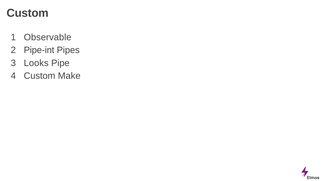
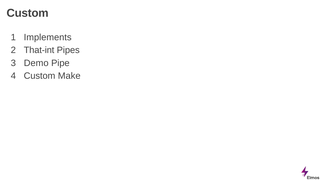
Observable: Observable -> Implements
Pipe-int: Pipe-int -> That-int
Looks: Looks -> Demo
